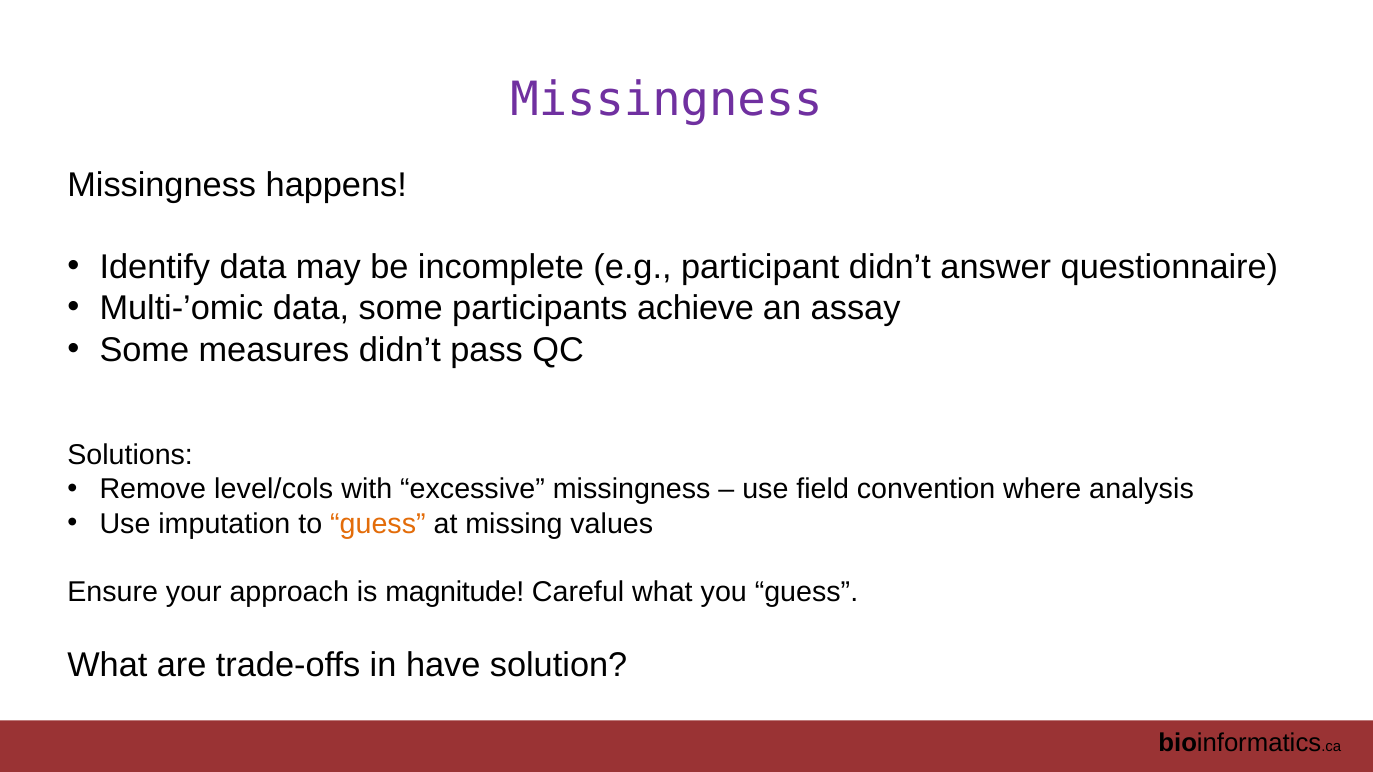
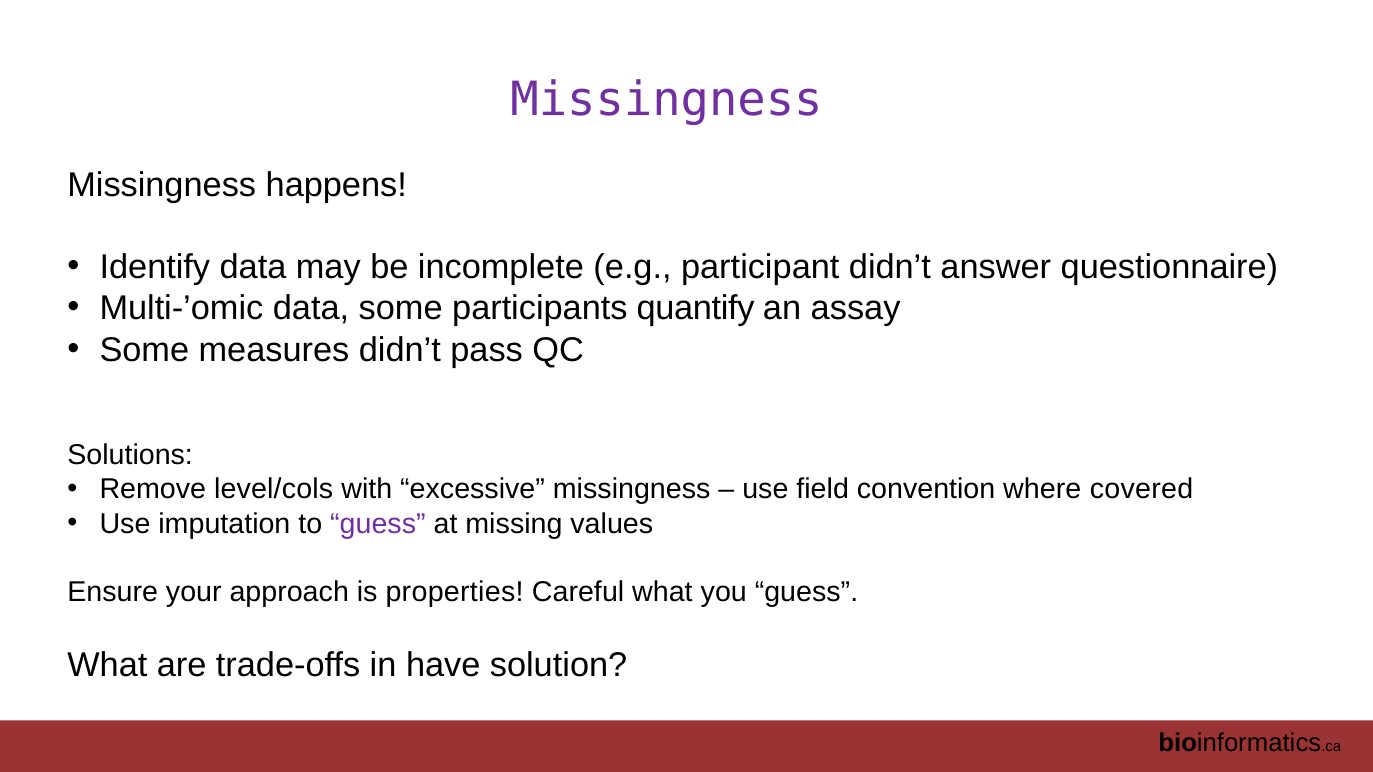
achieve: achieve -> quantify
analysis: analysis -> covered
guess at (378, 524) colour: orange -> purple
magnitude: magnitude -> properties
